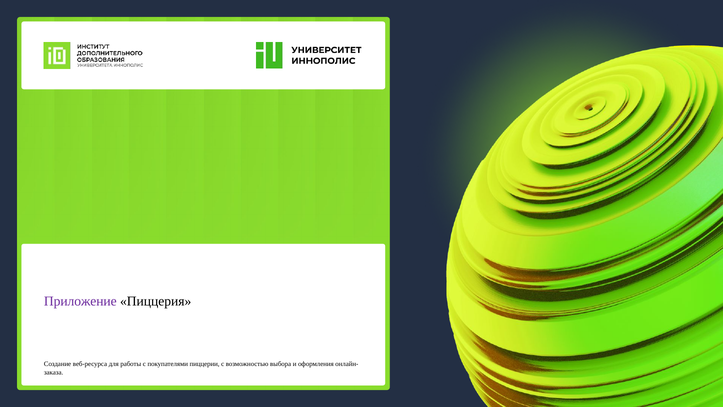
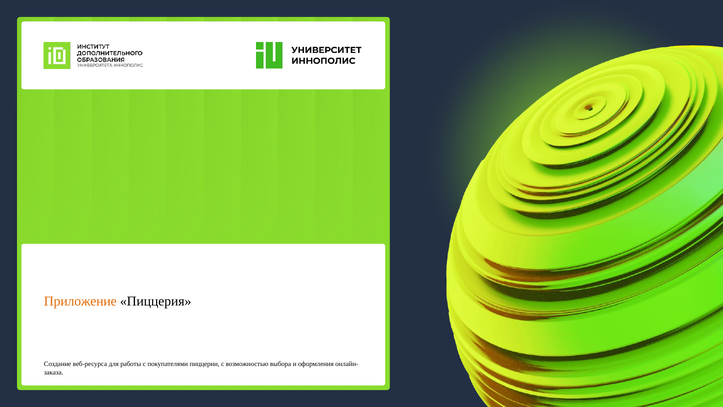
Приложение colour: purple -> orange
